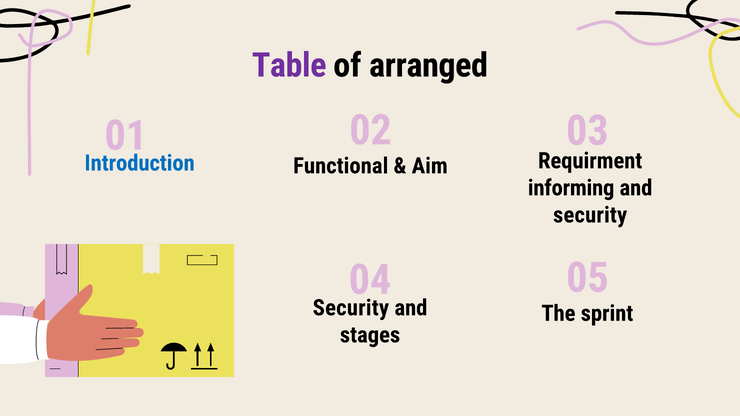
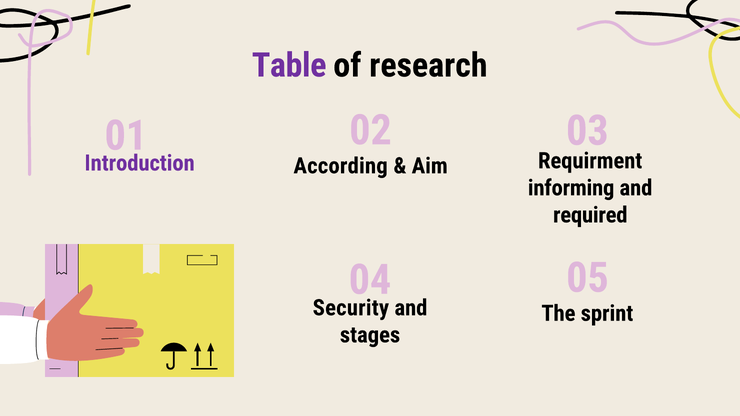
arranged: arranged -> research
Introduction colour: blue -> purple
Functional: Functional -> According
security at (590, 215): security -> required
